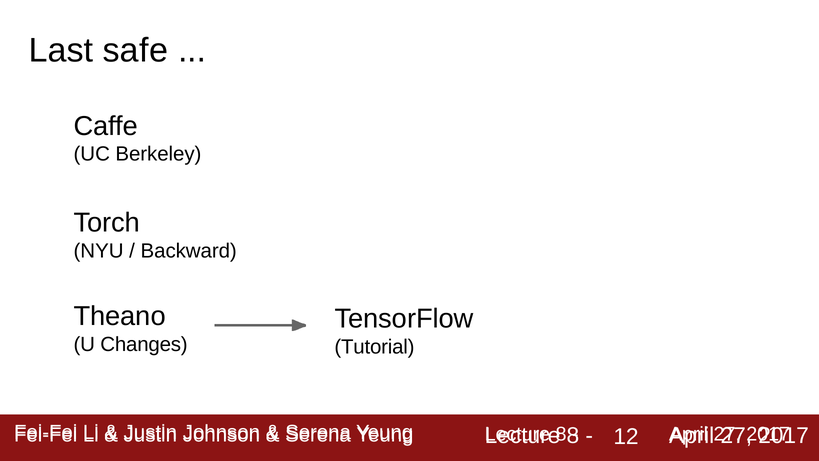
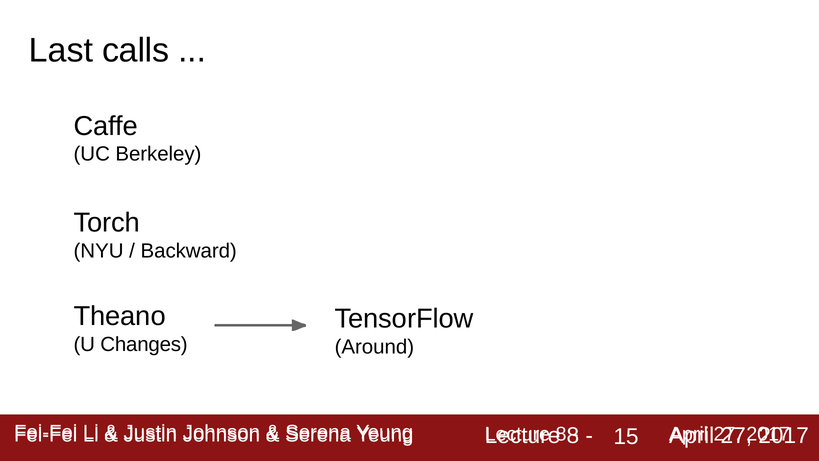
safe: safe -> calls
Tutorial: Tutorial -> Around
12: 12 -> 15
